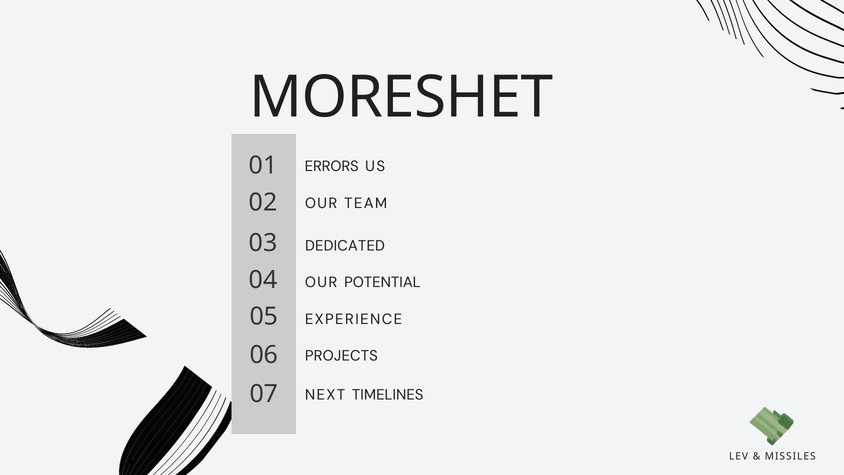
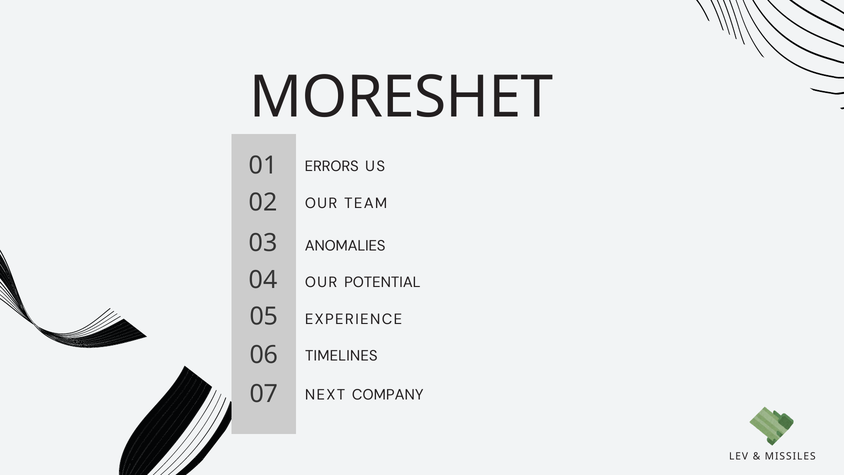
DEDICATED: DEDICATED -> ANOMALIES
PROJECTS: PROJECTS -> TIMELINES
TIMELINES: TIMELINES -> COMPANY
